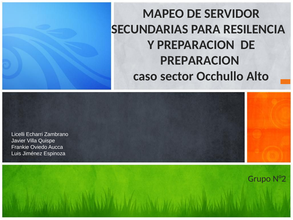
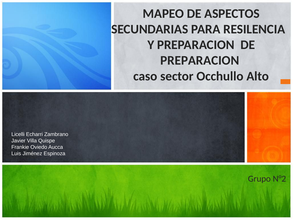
SERVIDOR: SERVIDOR -> ASPECTOS
